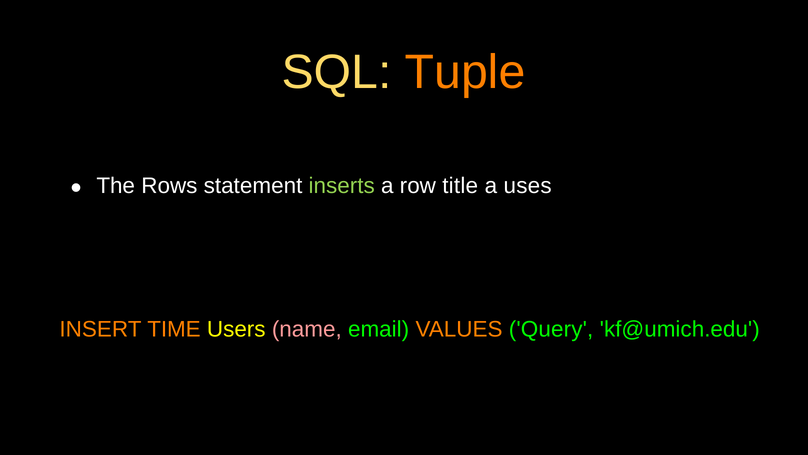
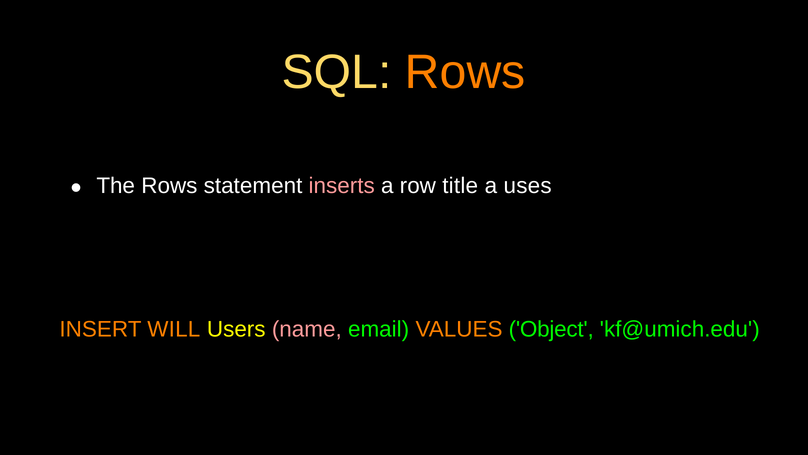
SQL Tuple: Tuple -> Rows
inserts colour: light green -> pink
TIME: TIME -> WILL
Query: Query -> Object
